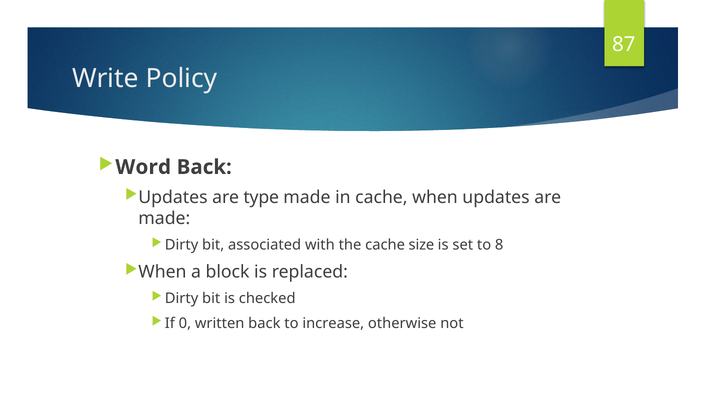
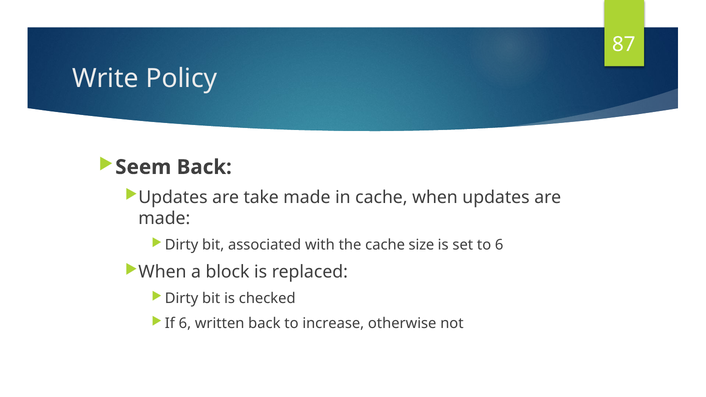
Word: Word -> Seem
type: type -> take
to 8: 8 -> 6
If 0: 0 -> 6
